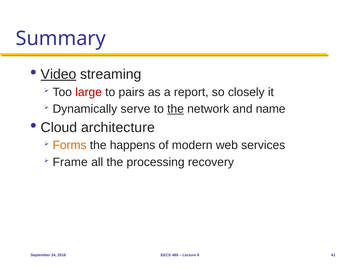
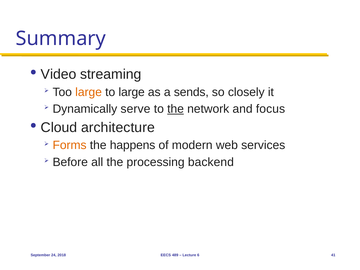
Video underline: present -> none
large at (89, 92) colour: red -> orange
to pairs: pairs -> large
report: report -> sends
name: name -> focus
Frame: Frame -> Before
recovery: recovery -> backend
